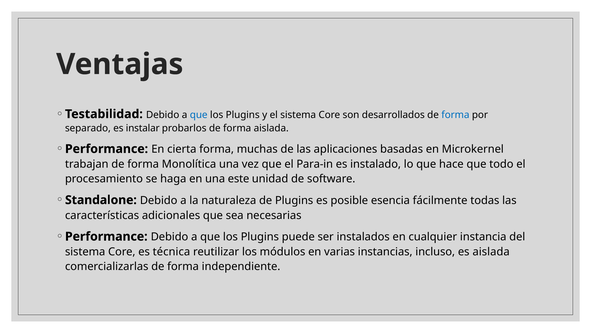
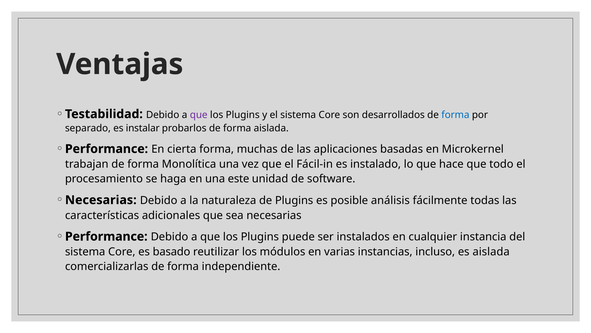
que at (199, 115) colour: blue -> purple
Para-in: Para-in -> Fácil-in
Standalone at (101, 200): Standalone -> Necesarias
esencia: esencia -> análisis
técnica: técnica -> basado
